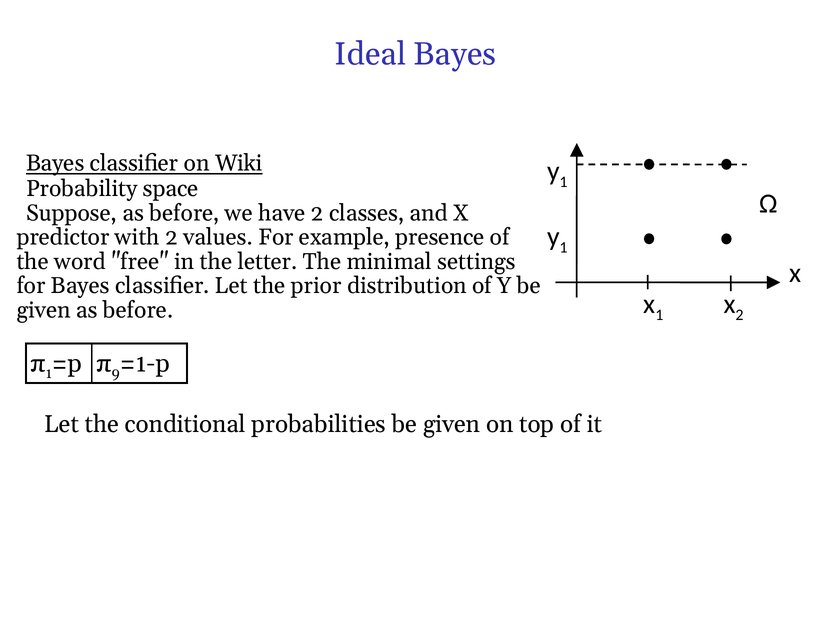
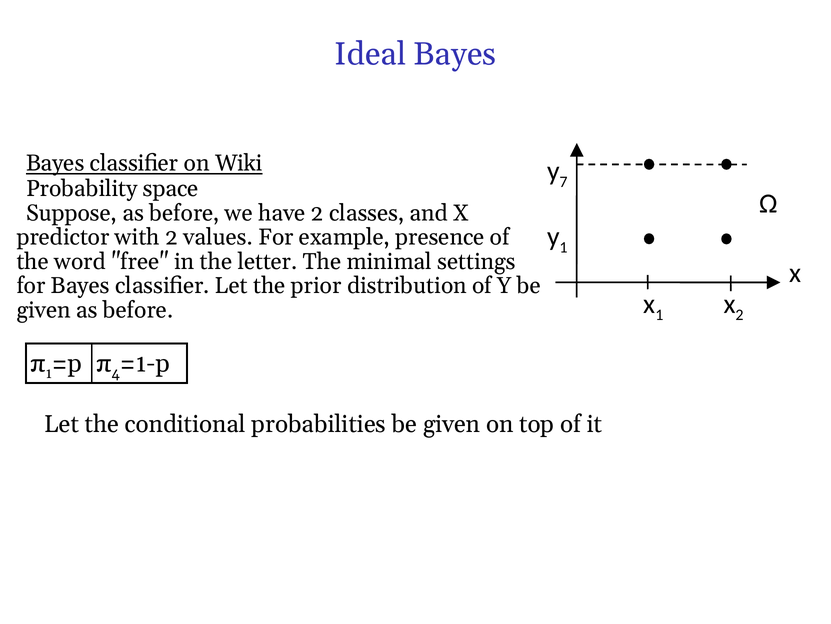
1 at (563, 182): 1 -> 7
9: 9 -> 4
